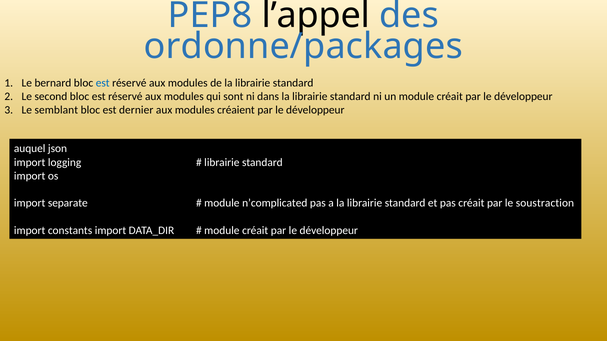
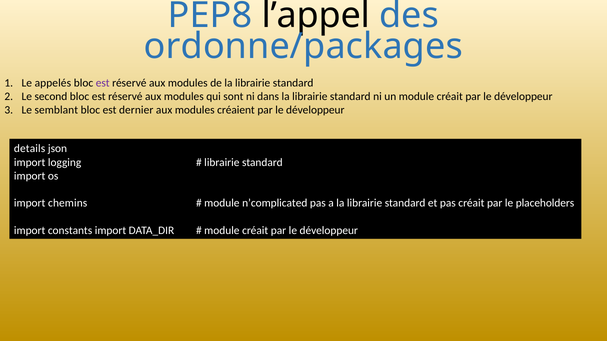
bernard: bernard -> appelés
est at (103, 83) colour: blue -> purple
auquel: auquel -> details
separate: separate -> chemins
soustraction: soustraction -> placeholders
